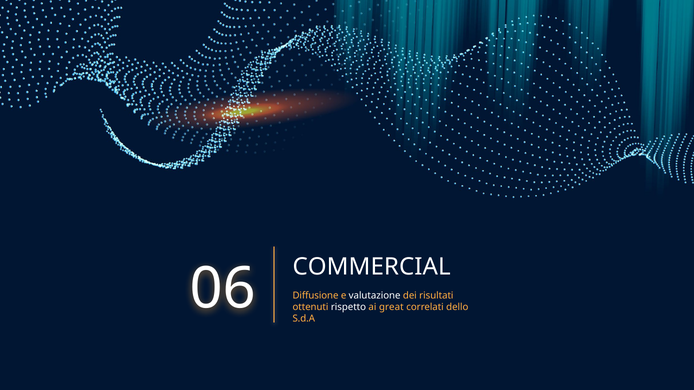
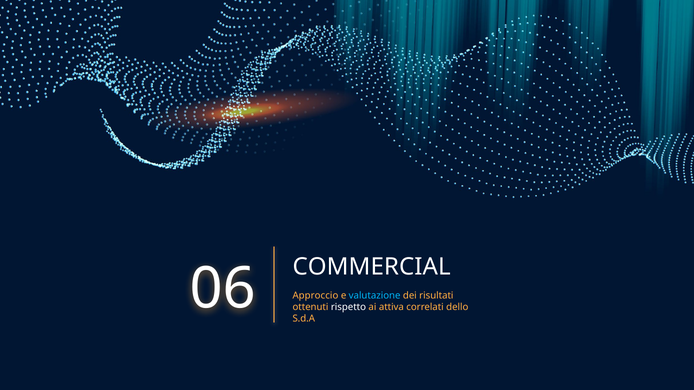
Diffusione: Diffusione -> Approccio
valutazione colour: white -> light blue
great: great -> attiva
